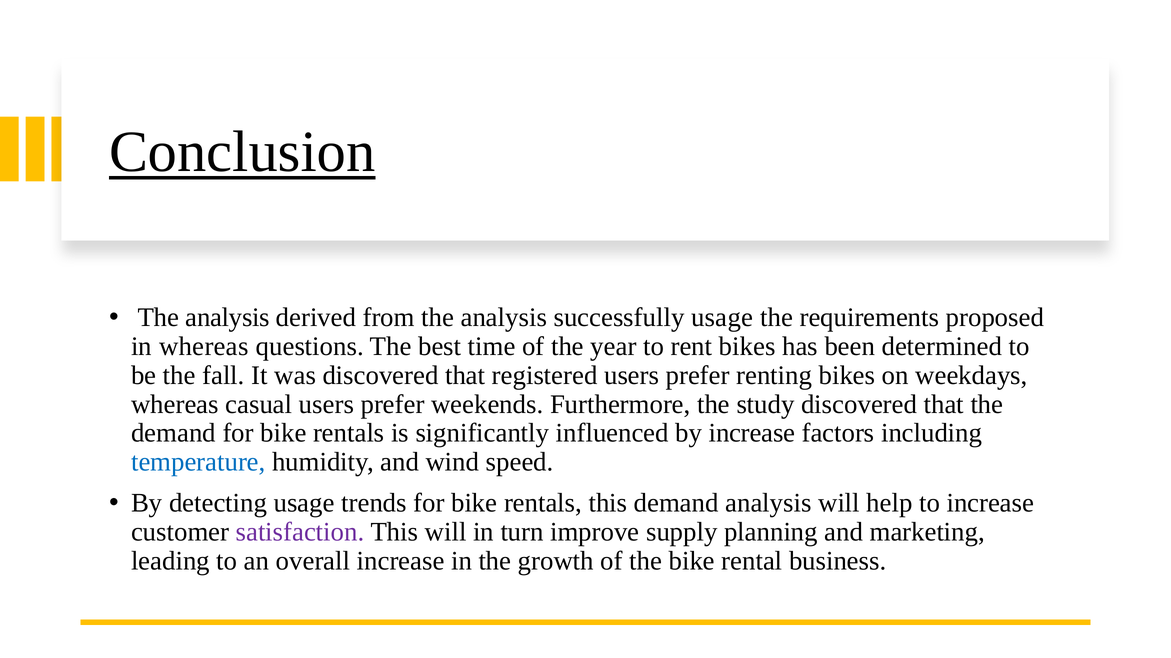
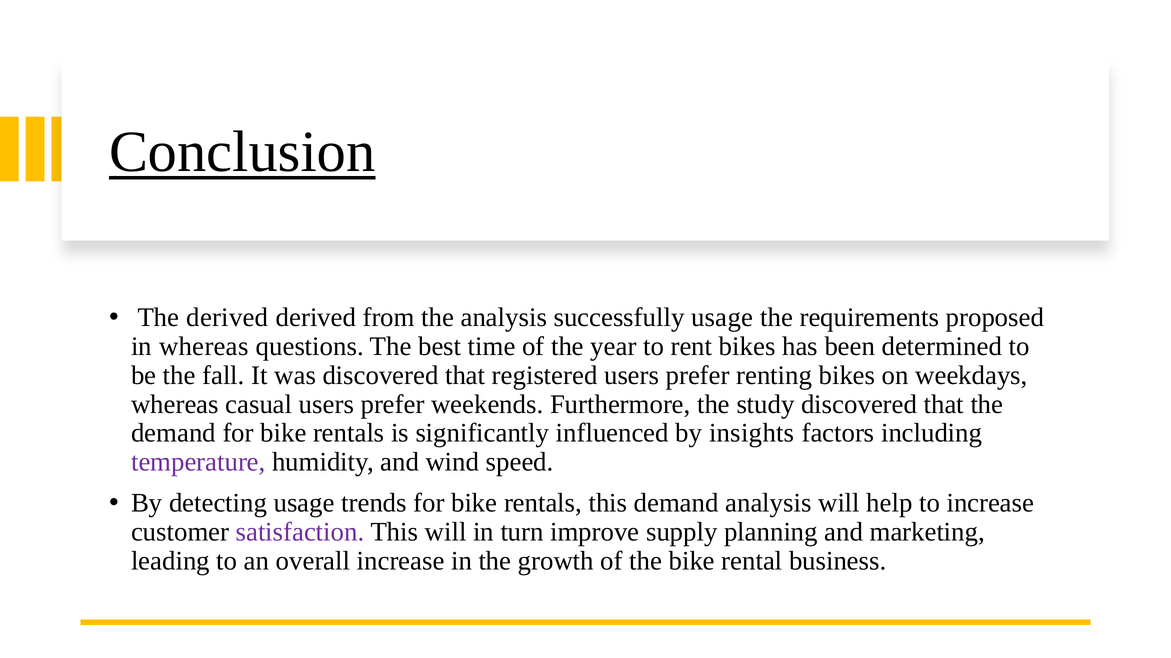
analysis at (228, 318): analysis -> derived
by increase: increase -> insights
temperature colour: blue -> purple
